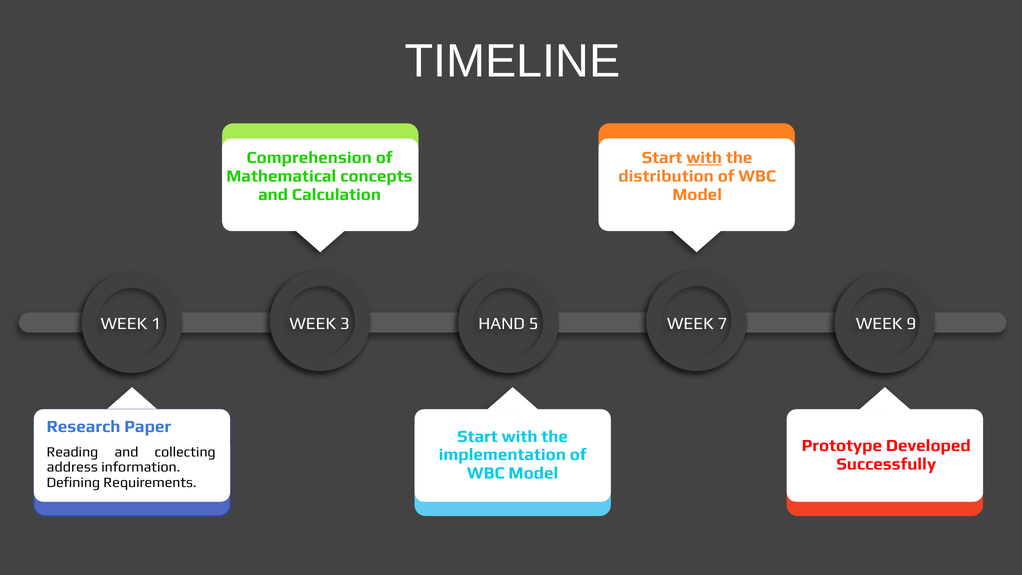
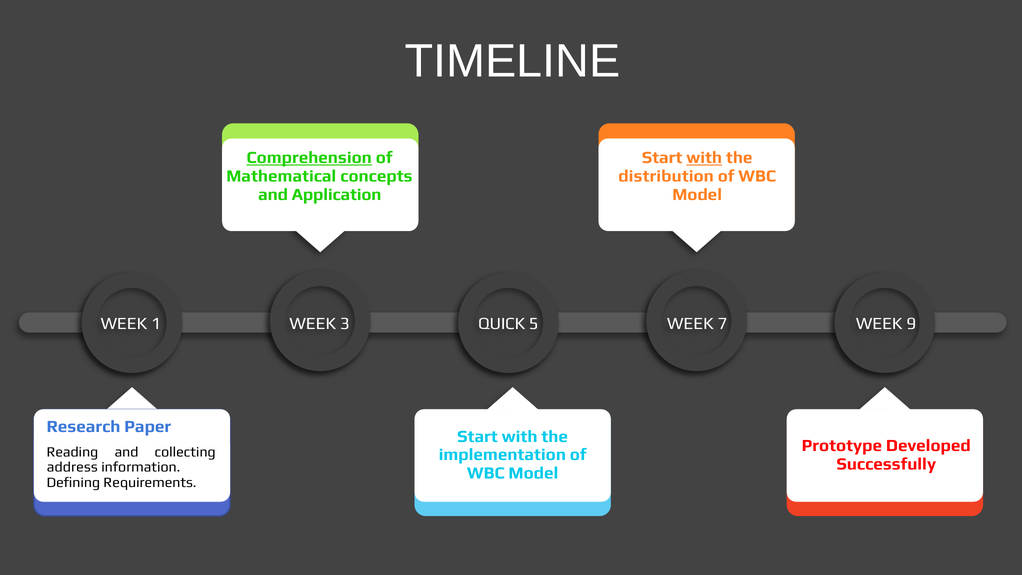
Comprehension underline: none -> present
Calculation: Calculation -> Application
HAND: HAND -> QUICK
